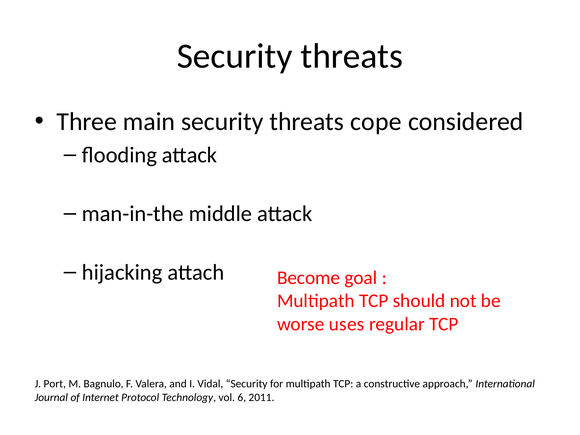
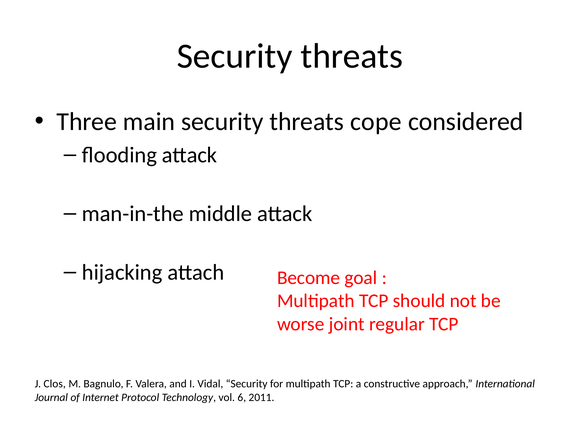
uses: uses -> joint
Port: Port -> Clos
